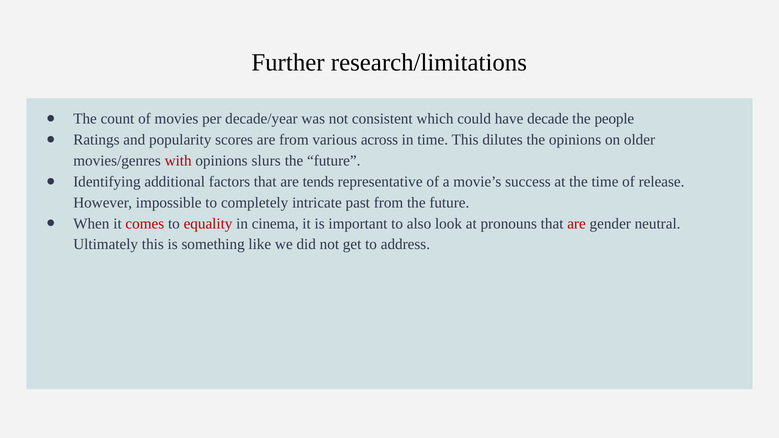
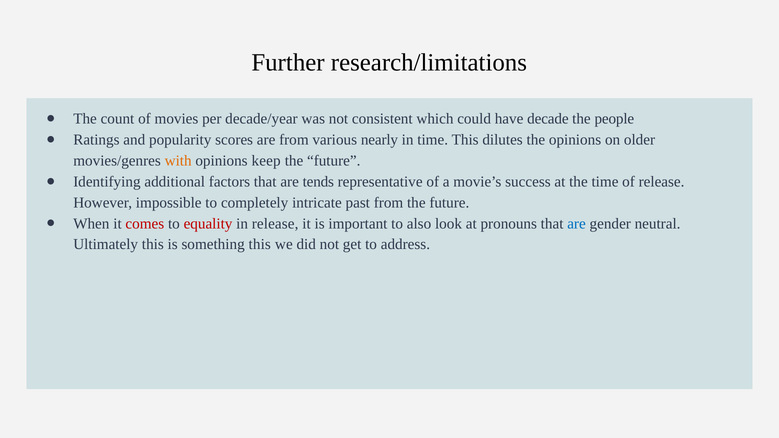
across: across -> nearly
with colour: red -> orange
slurs: slurs -> keep
in cinema: cinema -> release
are at (577, 224) colour: red -> blue
something like: like -> this
